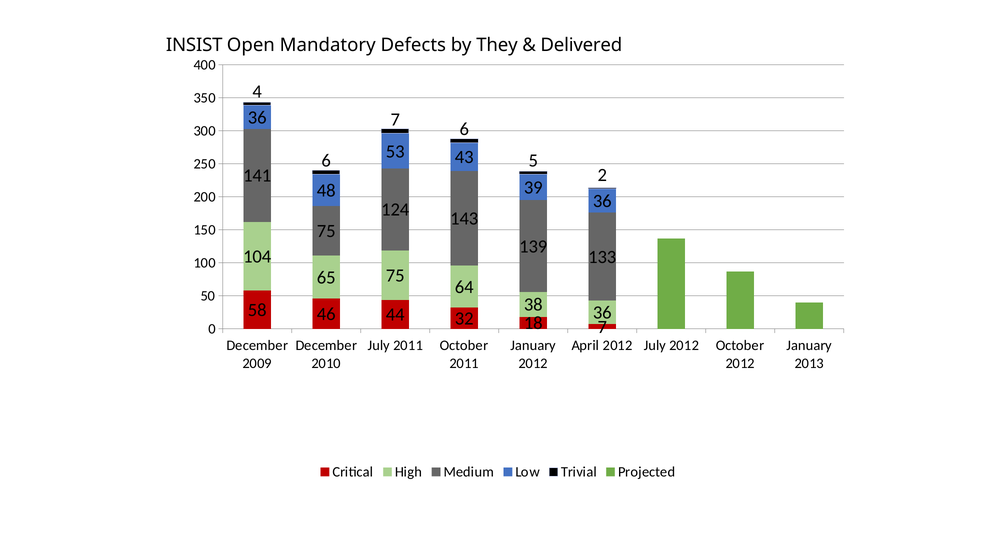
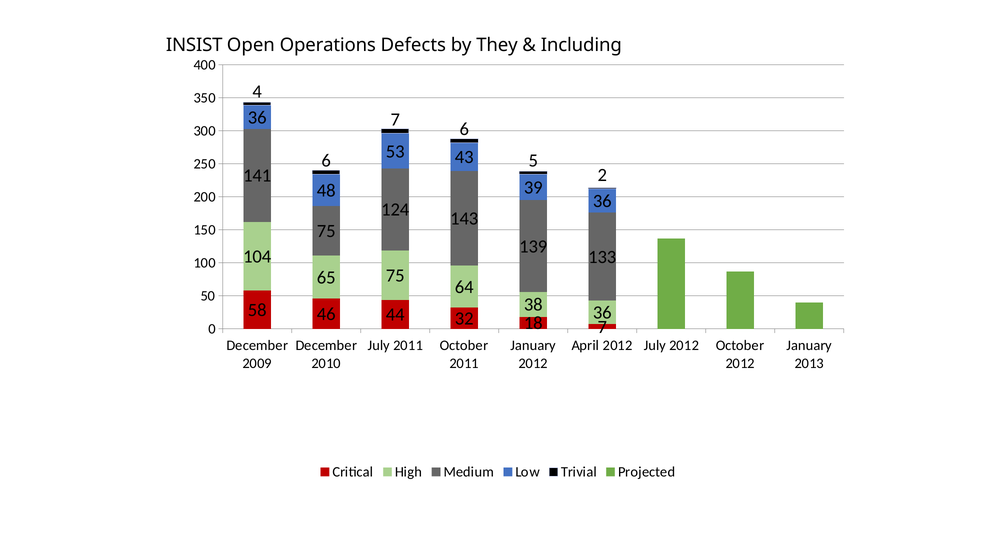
Mandatory: Mandatory -> Operations
Delivered: Delivered -> Including
